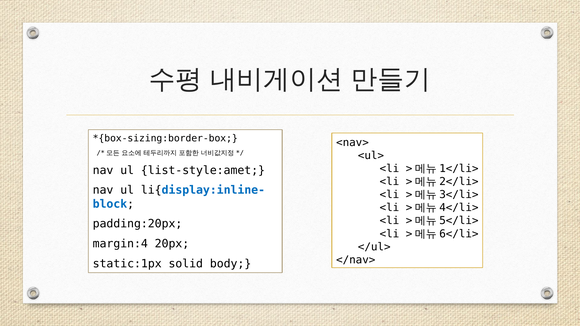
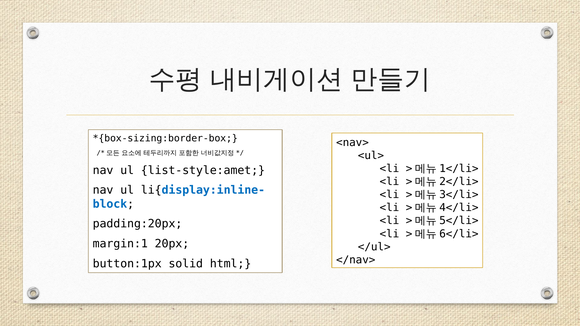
margin:4: margin:4 -> margin:1
static:1px: static:1px -> button:1px
body: body -> html
